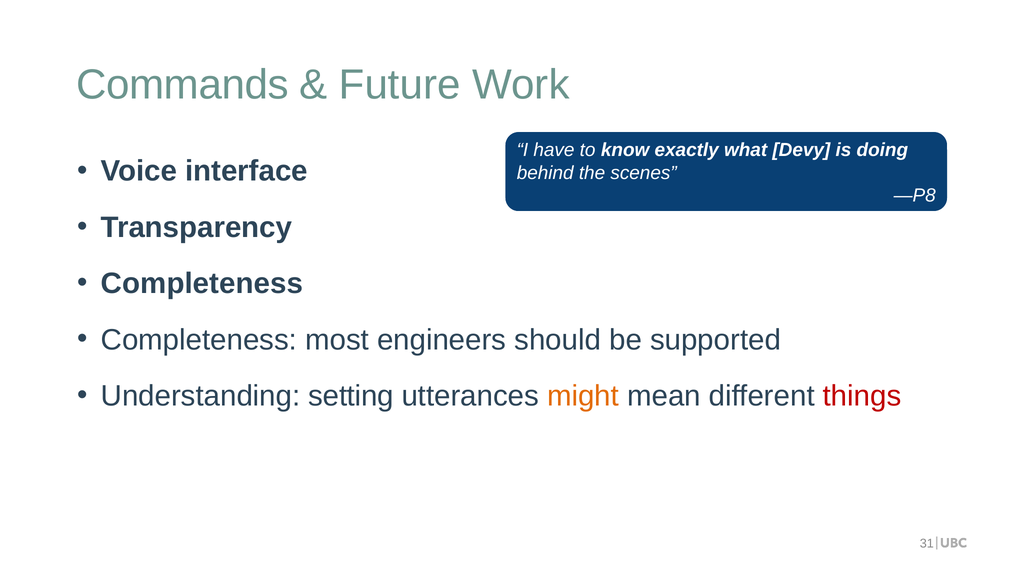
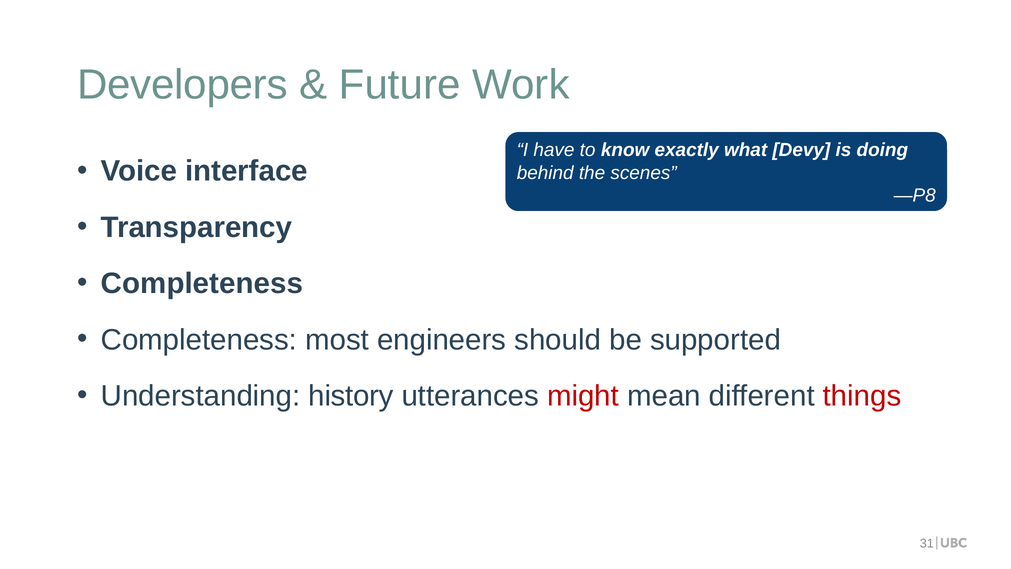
Commands: Commands -> Developers
setting: setting -> history
might colour: orange -> red
